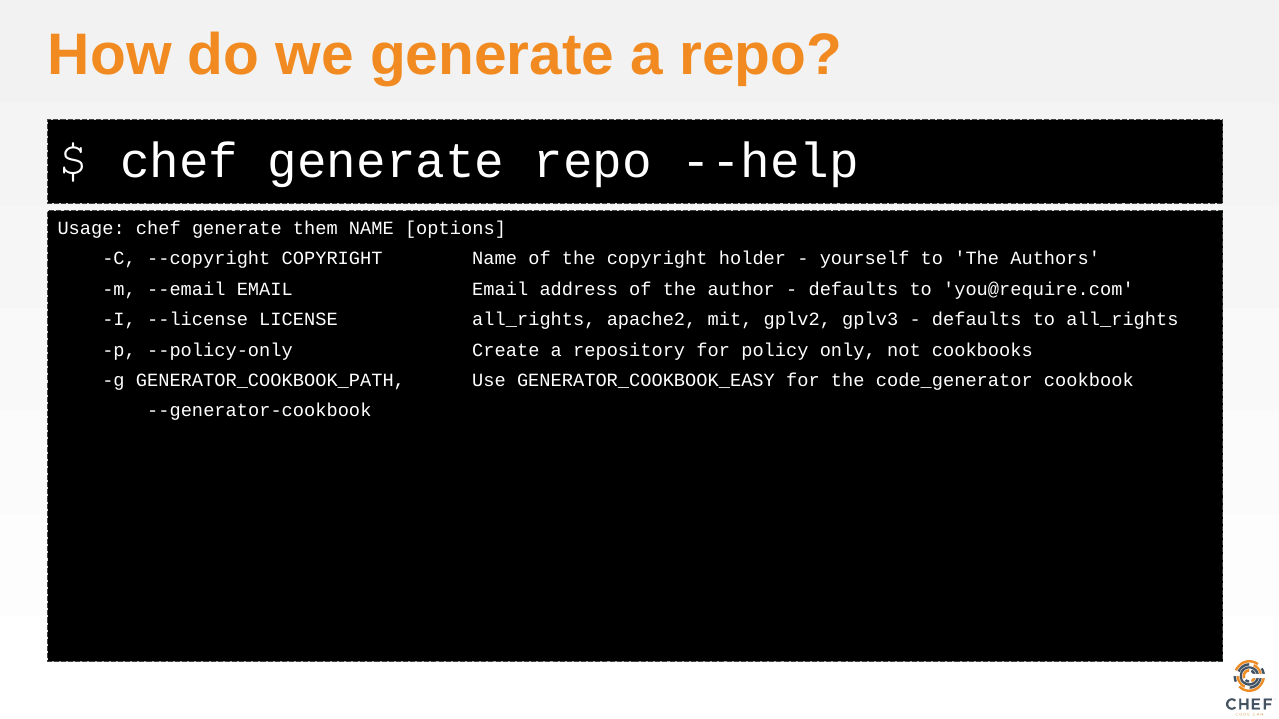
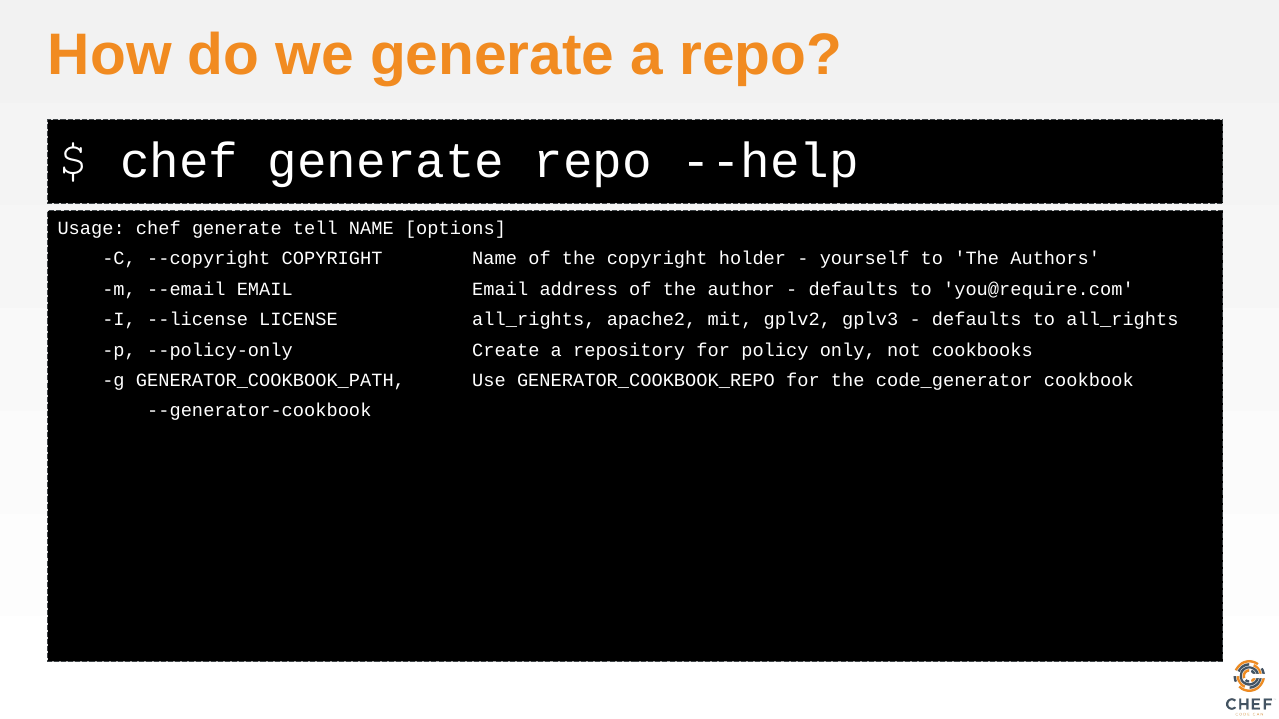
them: them -> tell
GENERATOR_COOKBOOK_EASY: GENERATOR_COOKBOOK_EASY -> GENERATOR_COOKBOOK_REPO
